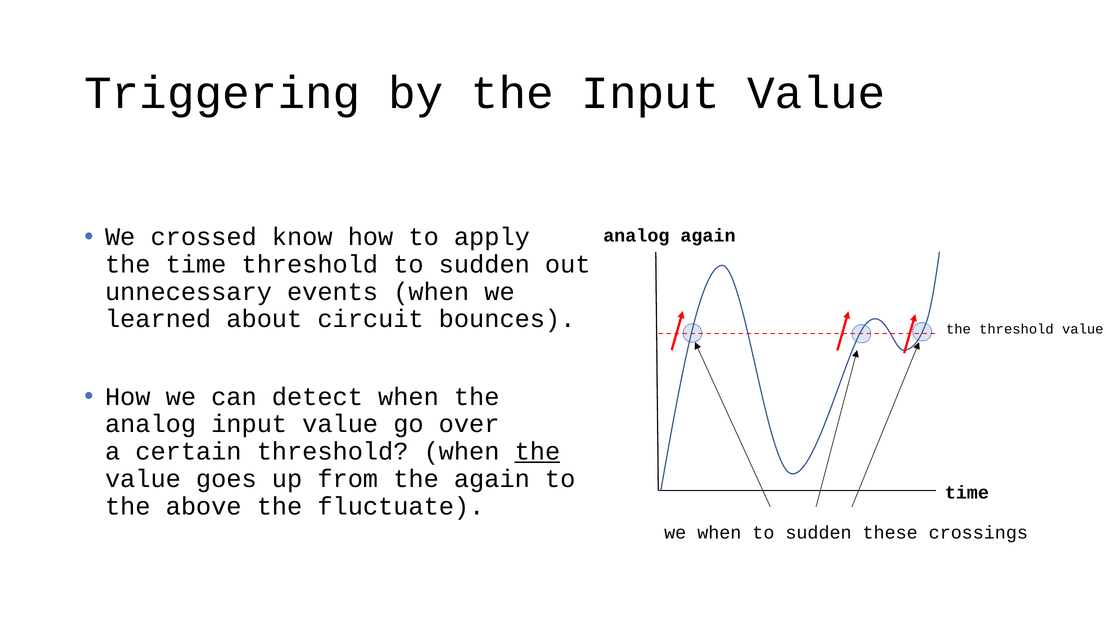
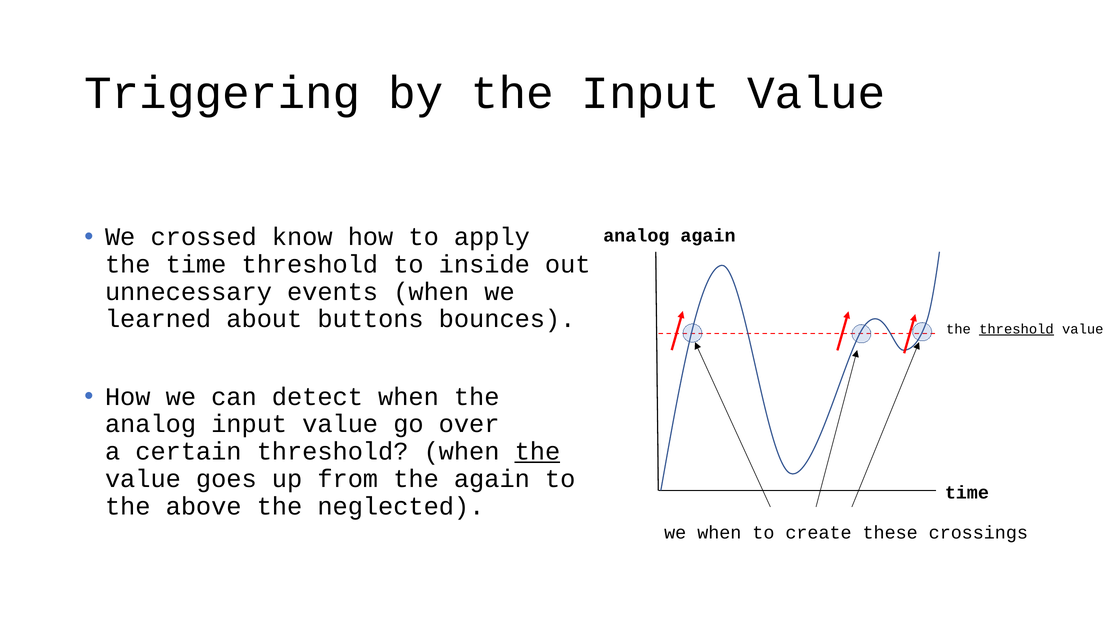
threshold to sudden: sudden -> inside
circuit: circuit -> buttons
threshold at (1016, 329) underline: none -> present
fluctuate: fluctuate -> neglected
sudden at (819, 533): sudden -> create
